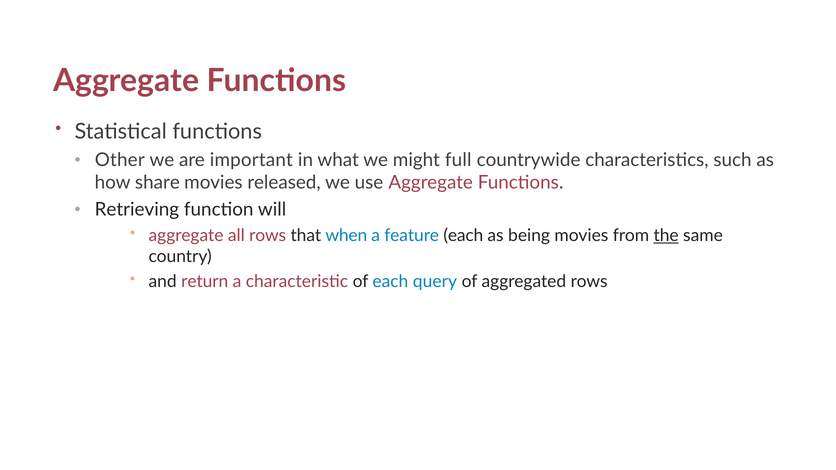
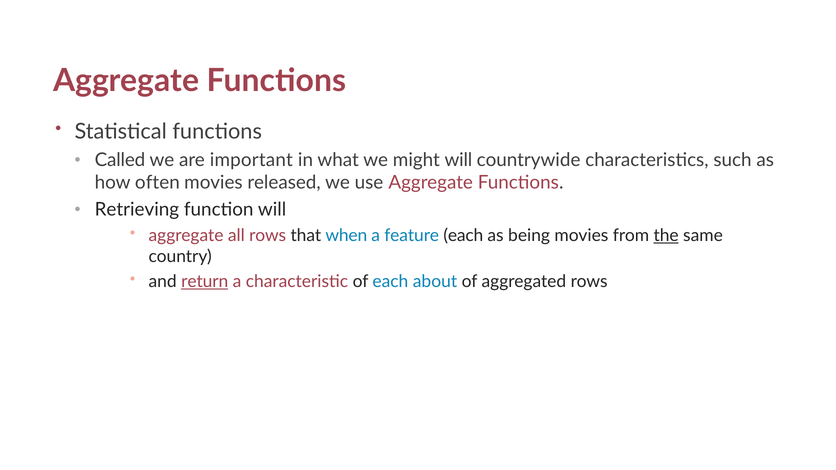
Other: Other -> Called
might full: full -> will
share: share -> often
return underline: none -> present
query: query -> about
